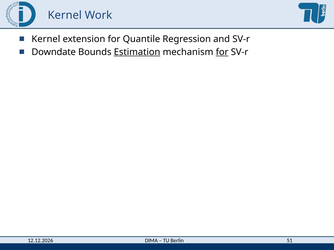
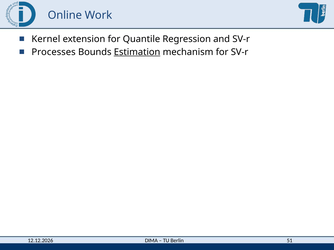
Kernel at (65, 15): Kernel -> Online
Downdate: Downdate -> Processes
for at (222, 52) underline: present -> none
